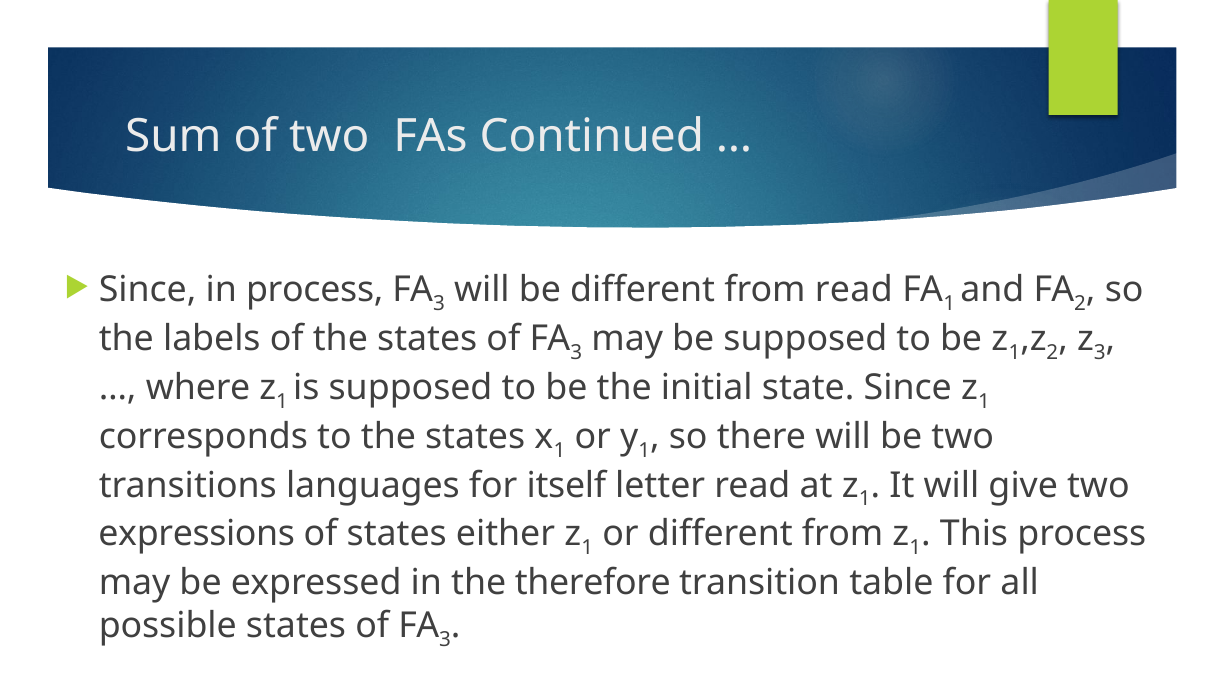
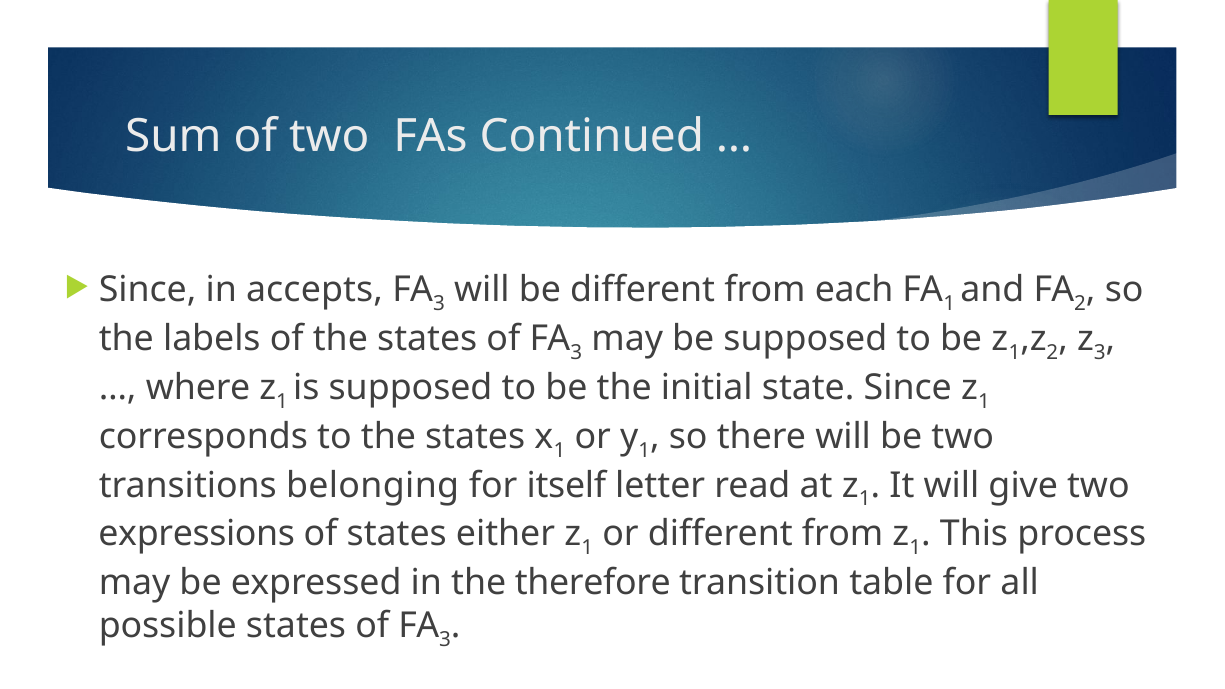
in process: process -> accepts
from read: read -> each
languages: languages -> belonging
